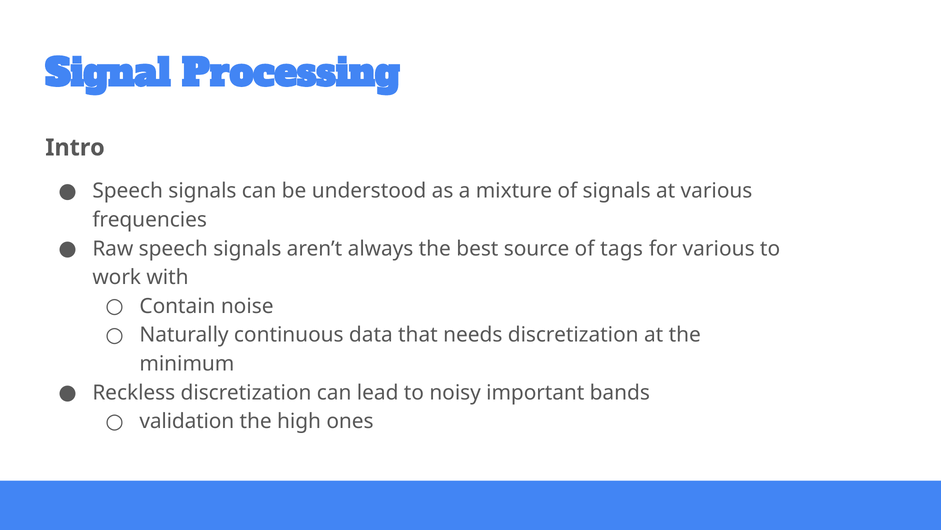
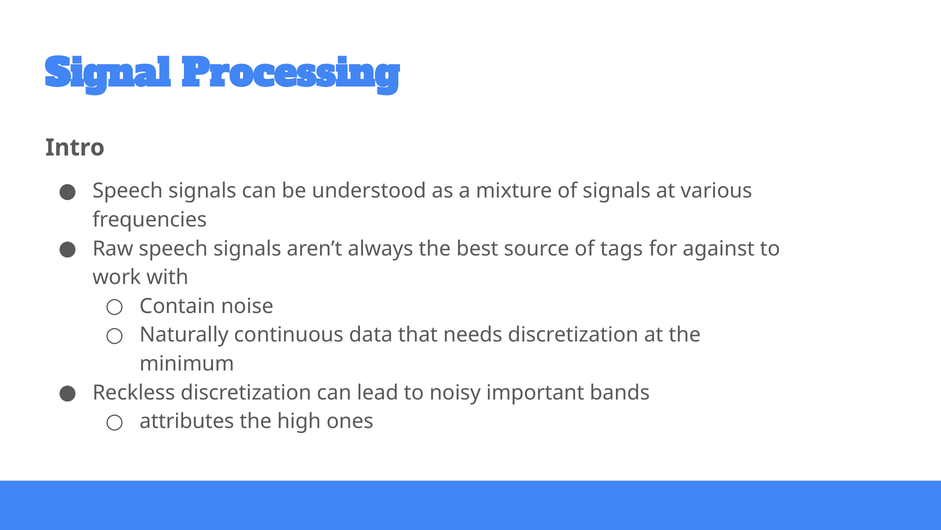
for various: various -> against
validation: validation -> attributes
